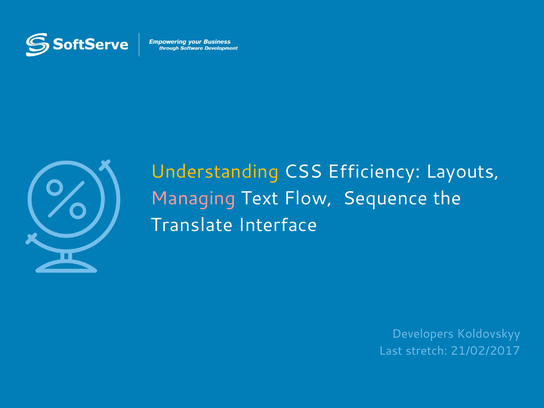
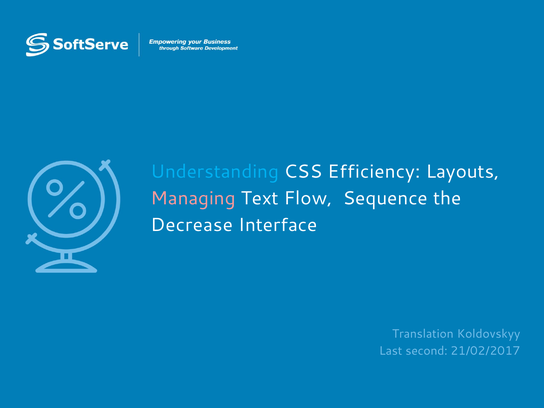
Understanding colour: yellow -> light blue
Translate: Translate -> Decrease
Developers: Developers -> Translation
stretch: stretch -> second
